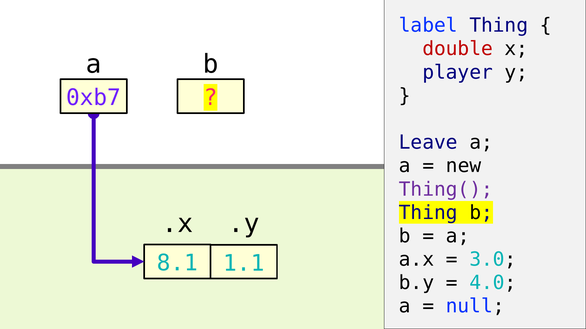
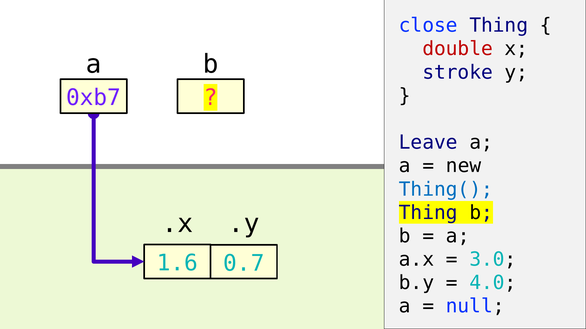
label: label -> close
player: player -> stroke
Thing( colour: purple -> blue
8.1: 8.1 -> 1.6
1.1: 1.1 -> 0.7
